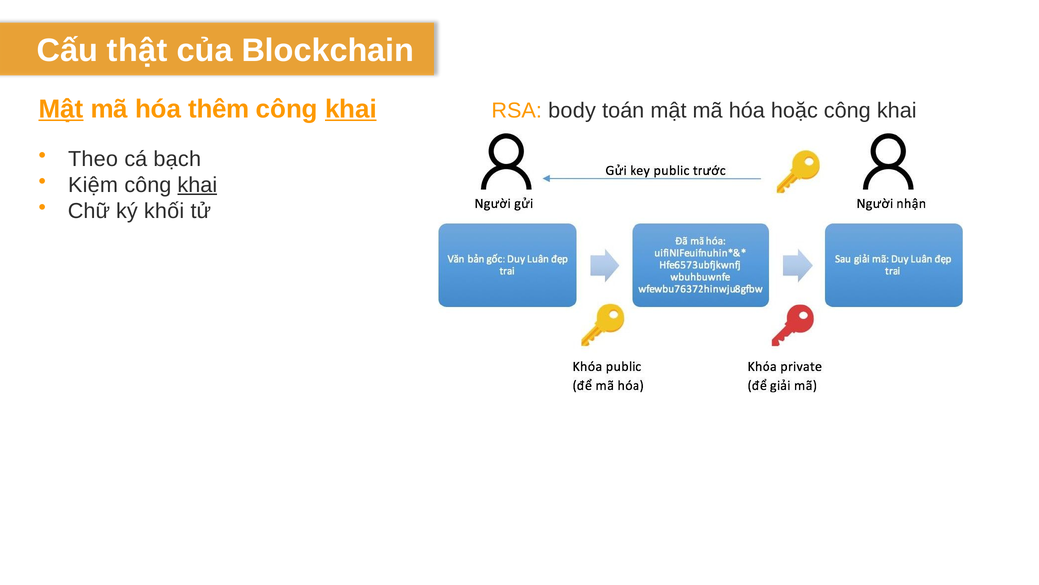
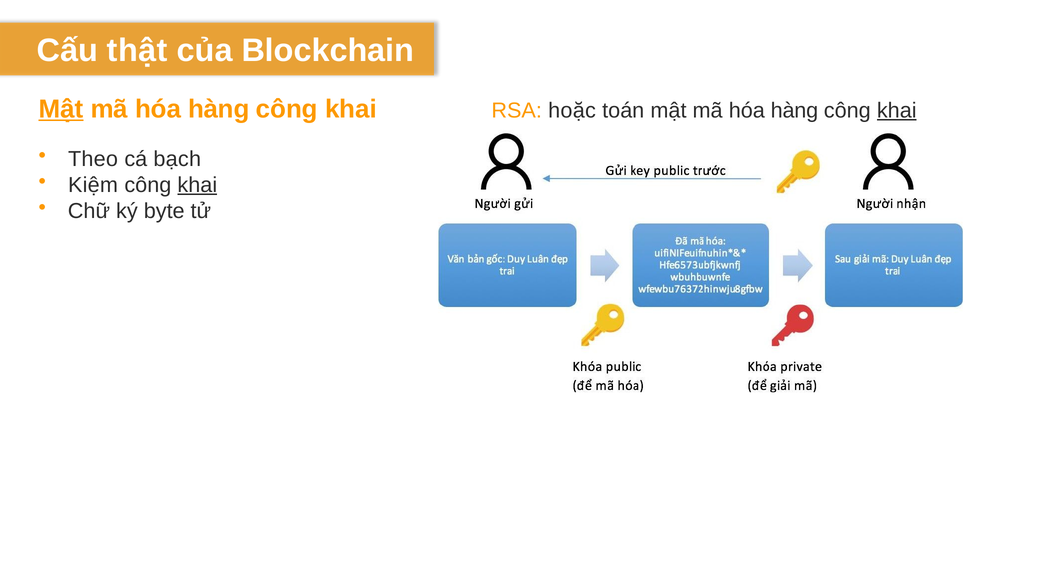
thêm at (219, 109): thêm -> hàng
khai at (351, 109) underline: present -> none
body: body -> hoặc
hoặc at (794, 110): hoặc -> hàng
khai at (897, 110) underline: none -> present
khối: khối -> byte
